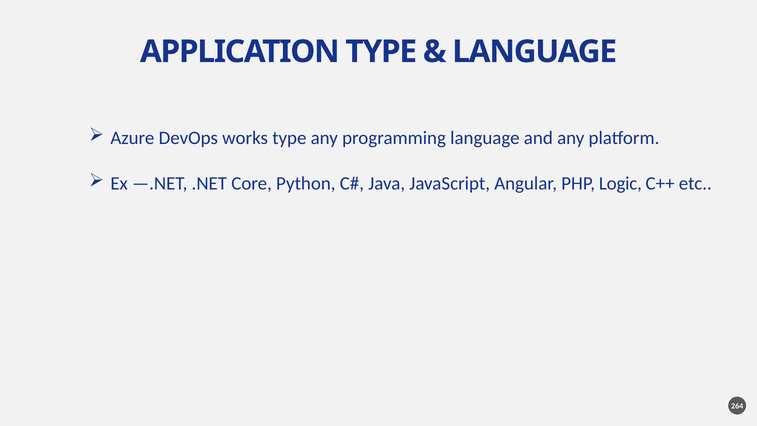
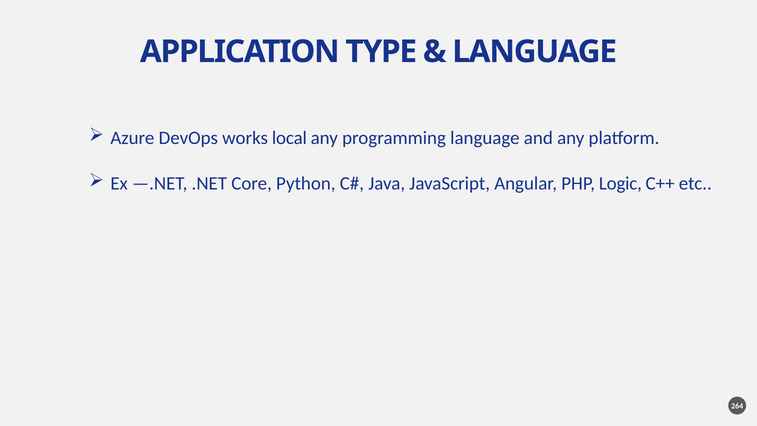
works type: type -> local
